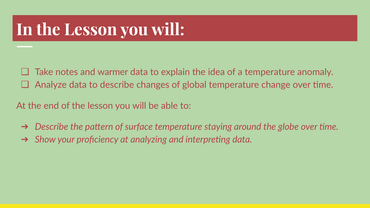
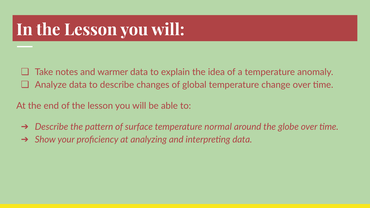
staying: staying -> normal
